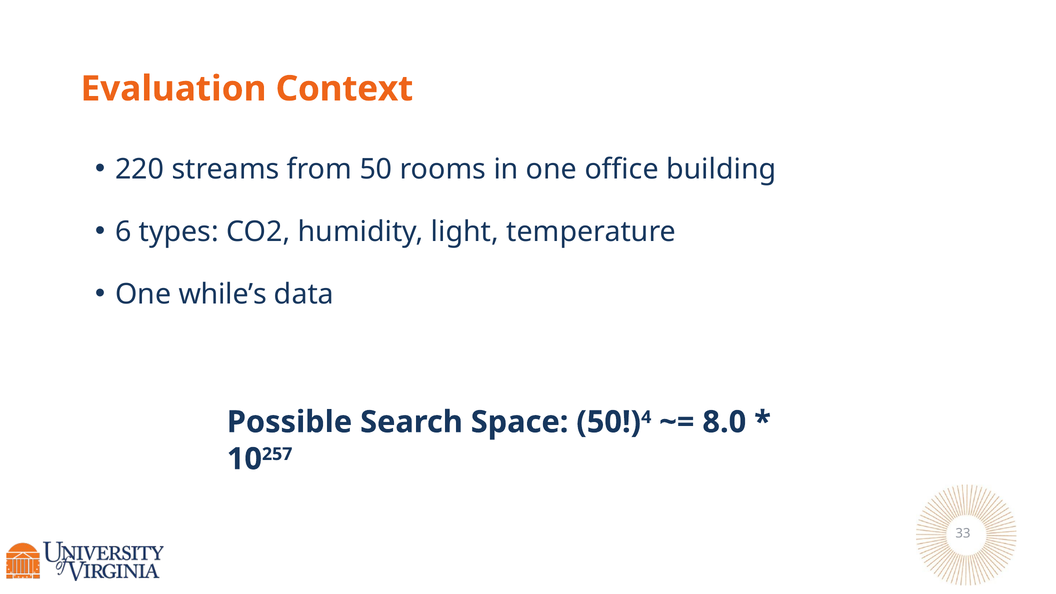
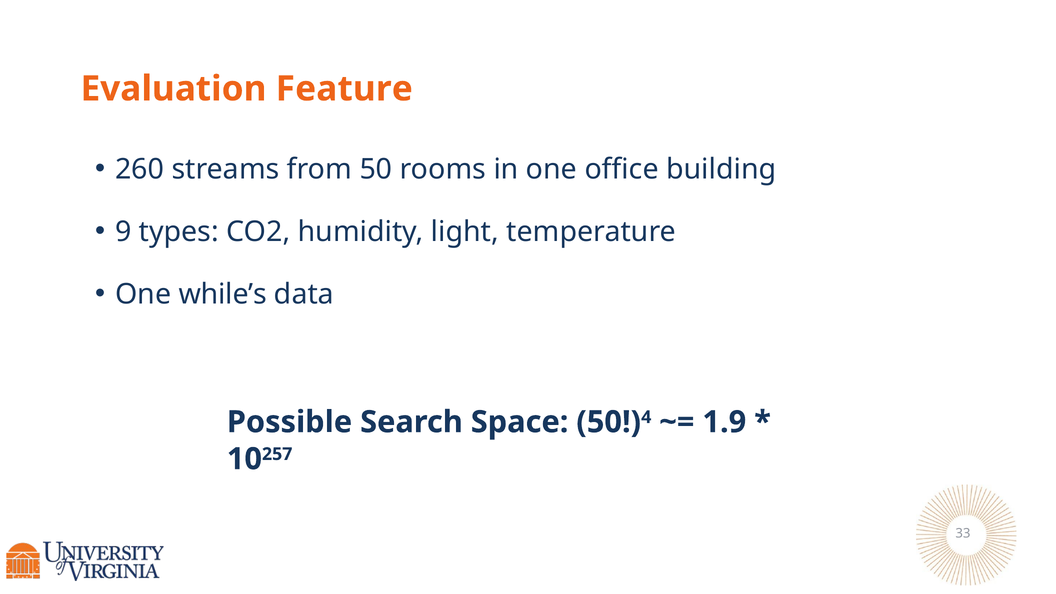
Context: Context -> Feature
220: 220 -> 260
6: 6 -> 9
8.0: 8.0 -> 1.9
